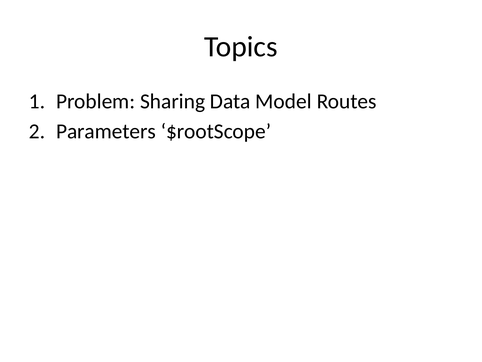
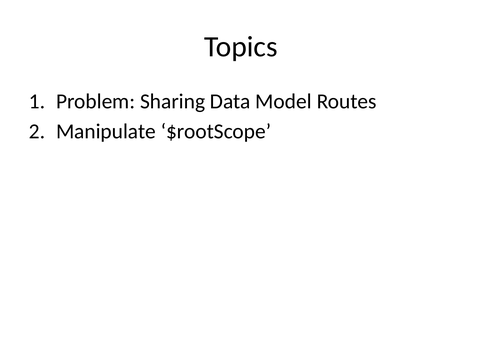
Parameters: Parameters -> Manipulate
